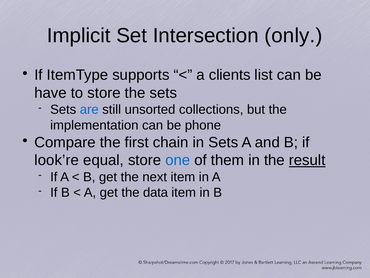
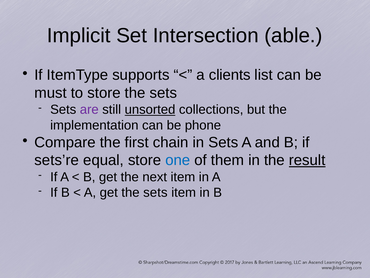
only: only -> able
have: have -> must
are colour: blue -> purple
unsorted underline: none -> present
look’re: look’re -> sets’re
get the data: data -> sets
